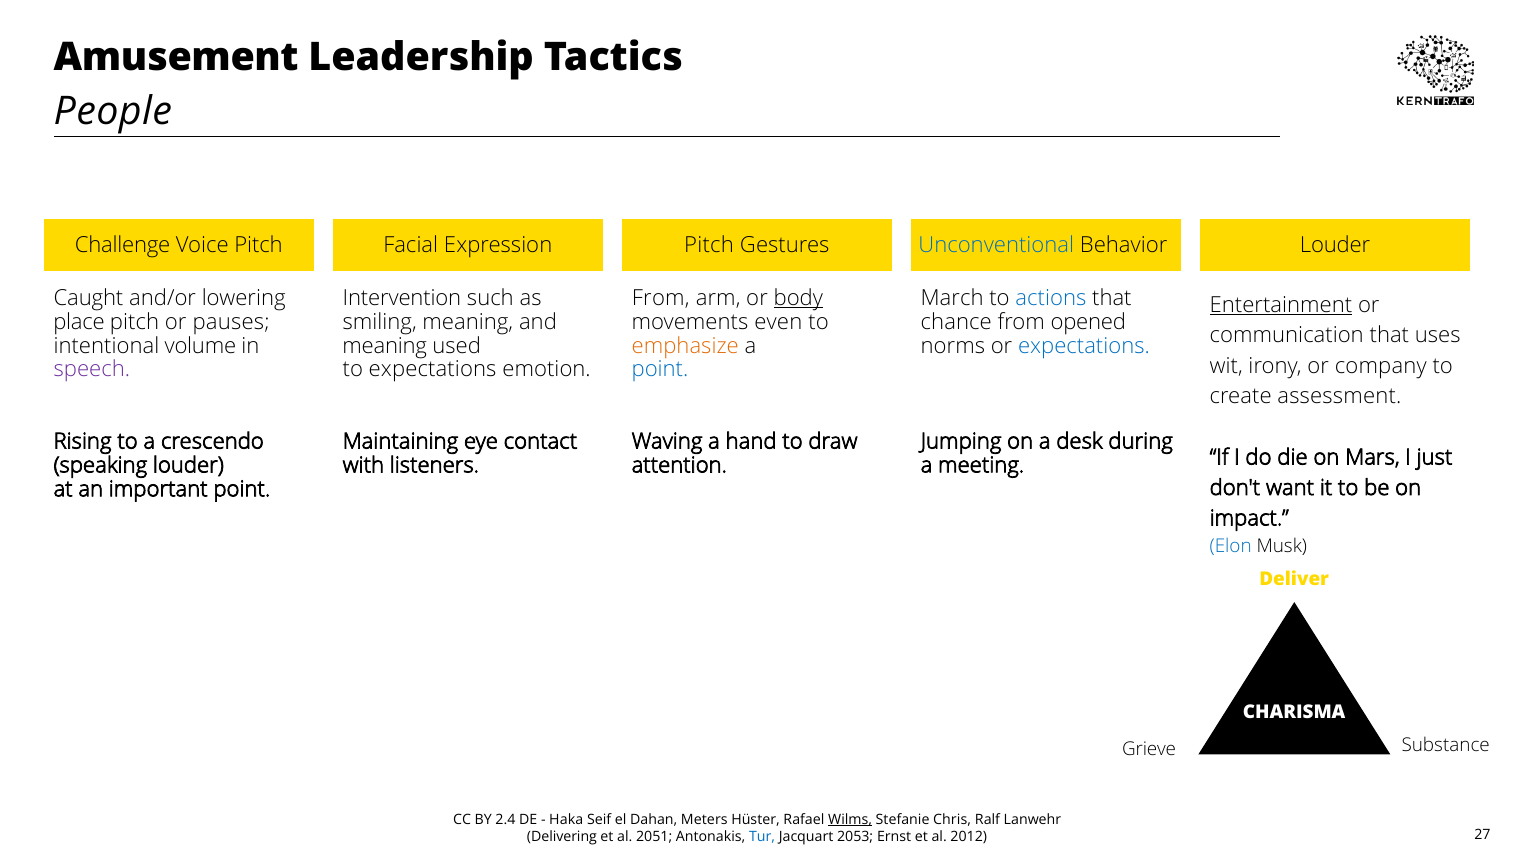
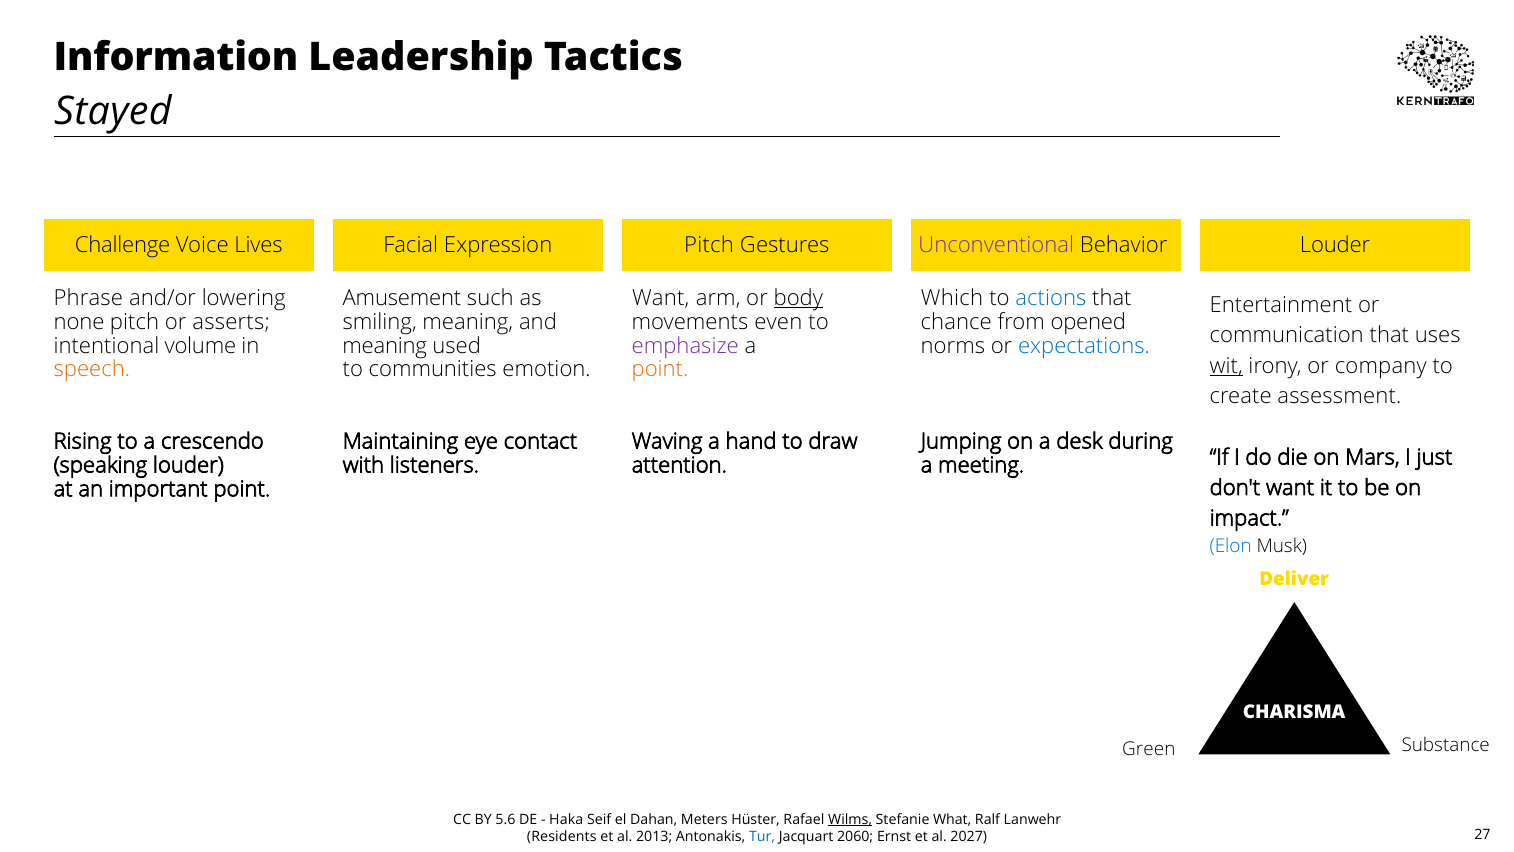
Amusement: Amusement -> Information
People: People -> Stayed
Voice Pitch: Pitch -> Lives
Unconventional colour: blue -> purple
Caught: Caught -> Phrase
Intervention: Intervention -> Amusement
From at (661, 298): From -> Want
March: March -> Which
Entertainment underline: present -> none
place: place -> none
pauses: pauses -> asserts
emphasize colour: orange -> purple
wit underline: none -> present
speech colour: purple -> orange
to expectations: expectations -> communities
point at (660, 369) colour: blue -> orange
Grieve: Grieve -> Green
2.4: 2.4 -> 5.6
Chris: Chris -> What
Delivering: Delivering -> Residents
2051: 2051 -> 2013
2053: 2053 -> 2060
2012: 2012 -> 2027
